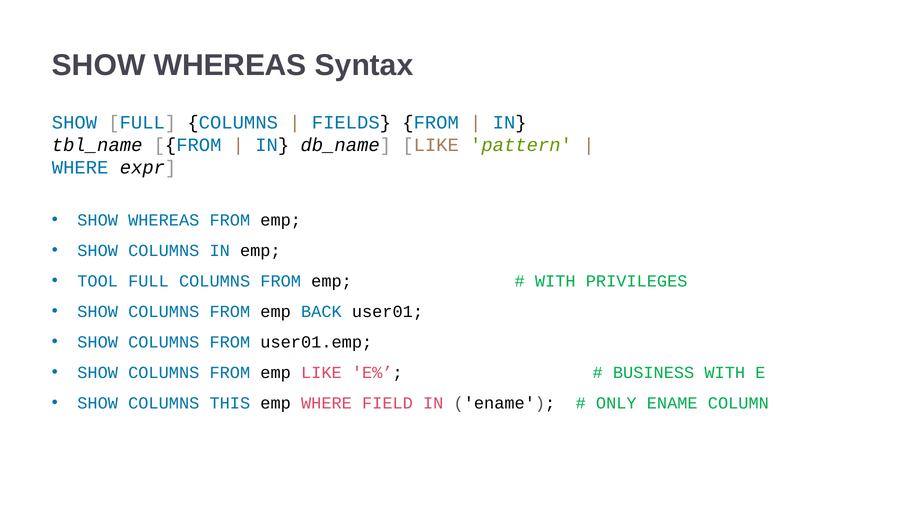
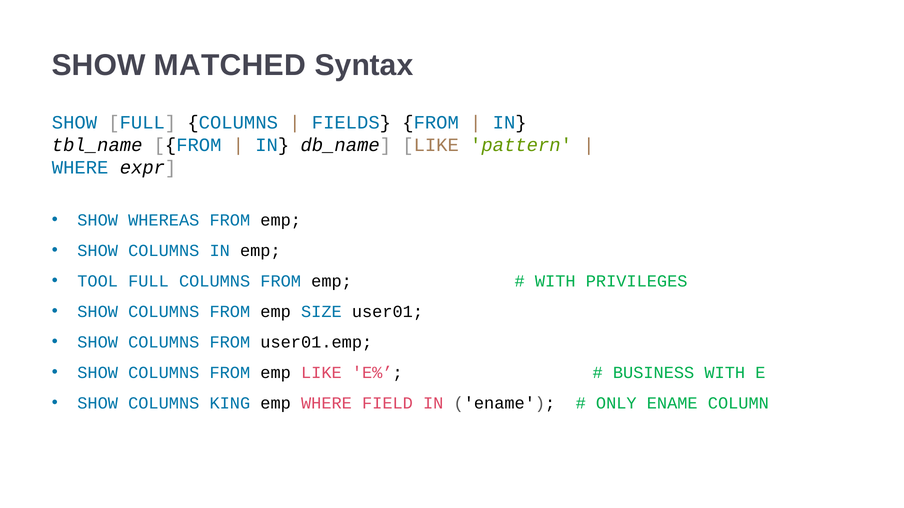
WHEREAS at (230, 65): WHEREAS -> MATCHED
BACK: BACK -> SIZE
THIS: THIS -> KING
